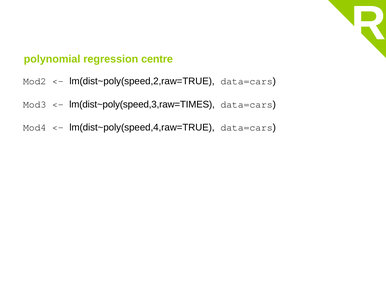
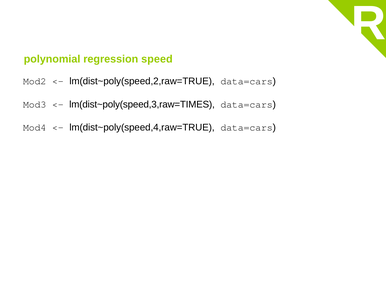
centre: centre -> speed
